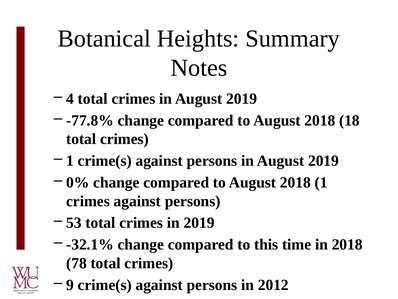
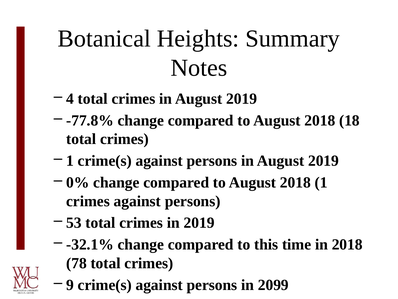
2012: 2012 -> 2099
